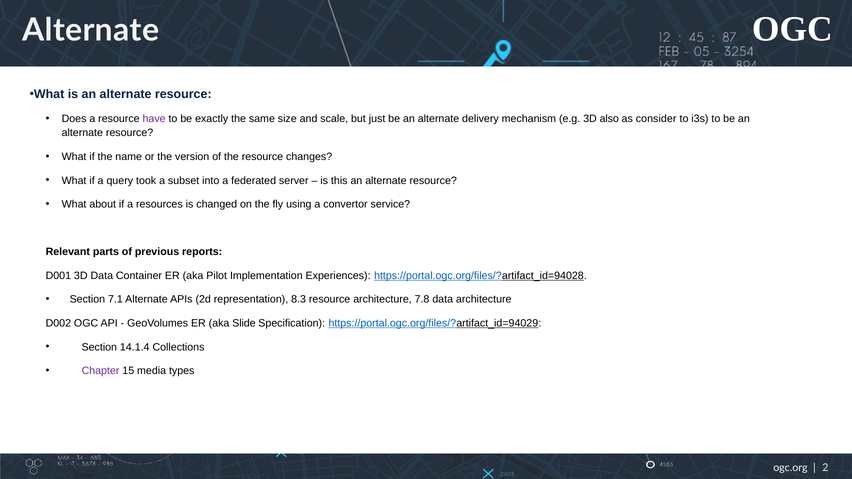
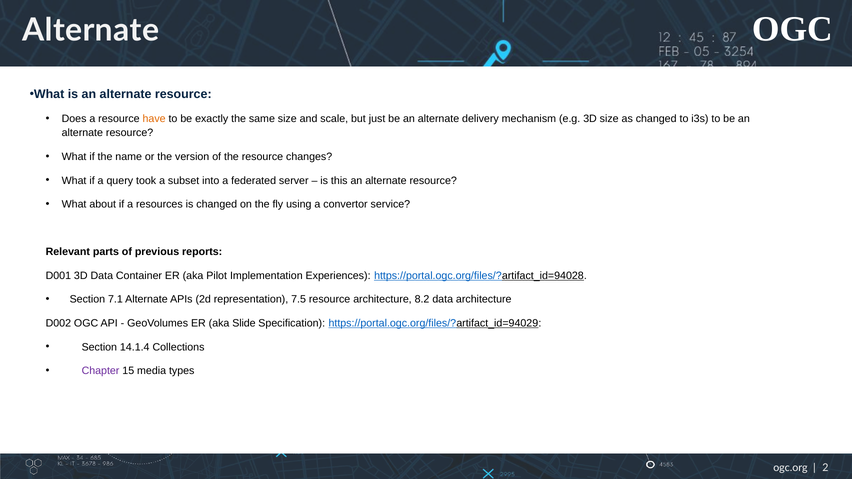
have colour: purple -> orange
3D also: also -> size
as consider: consider -> changed
8.3: 8.3 -> 7.5
7.8: 7.8 -> 8.2
